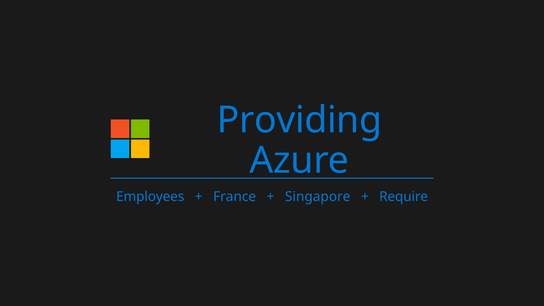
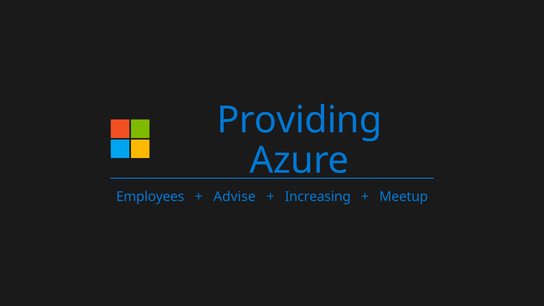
France: France -> Advise
Singapore: Singapore -> Increasing
Require: Require -> Meetup
